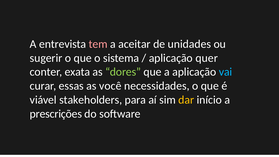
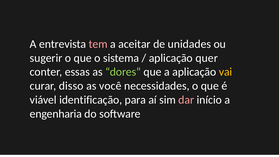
exata: exata -> essas
vai colour: light blue -> yellow
essas: essas -> disso
stakeholders: stakeholders -> identificação
dar colour: yellow -> pink
prescrições: prescrições -> engenharia
